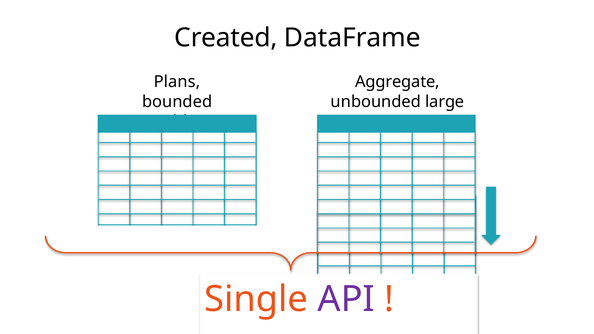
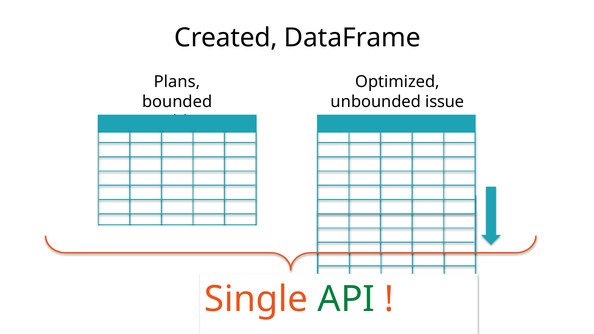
Aggregate: Aggregate -> Optimized
large: large -> issue
API colour: purple -> green
